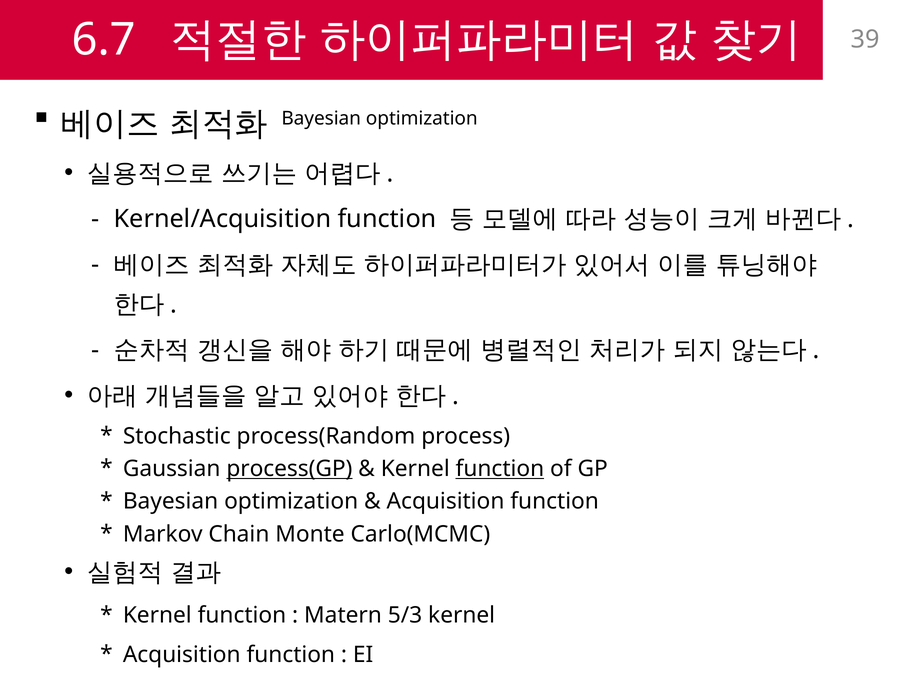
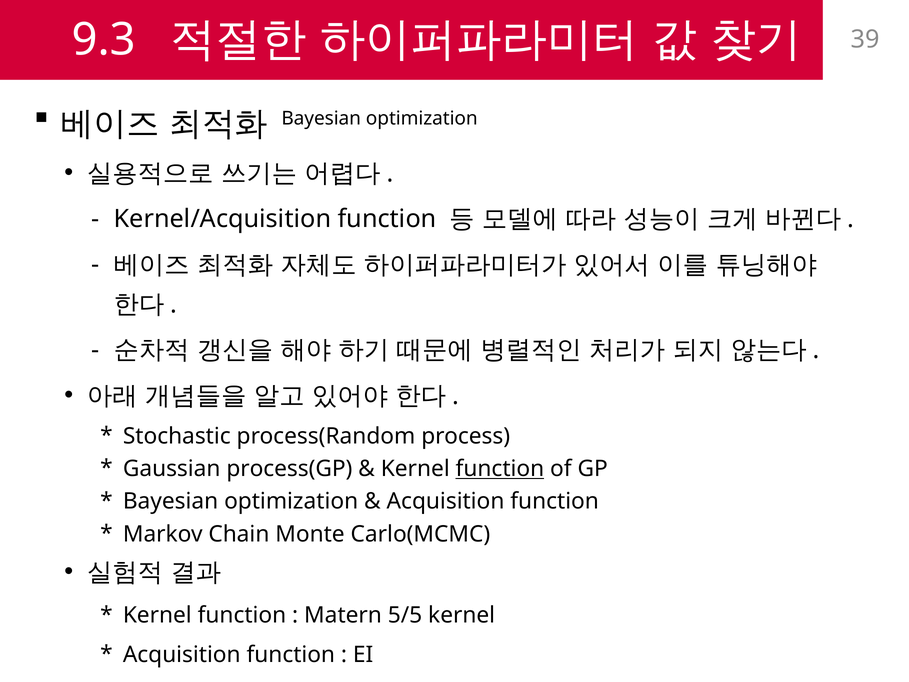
6.7: 6.7 -> 9.3
process(GP underline: present -> none
5/3: 5/3 -> 5/5
